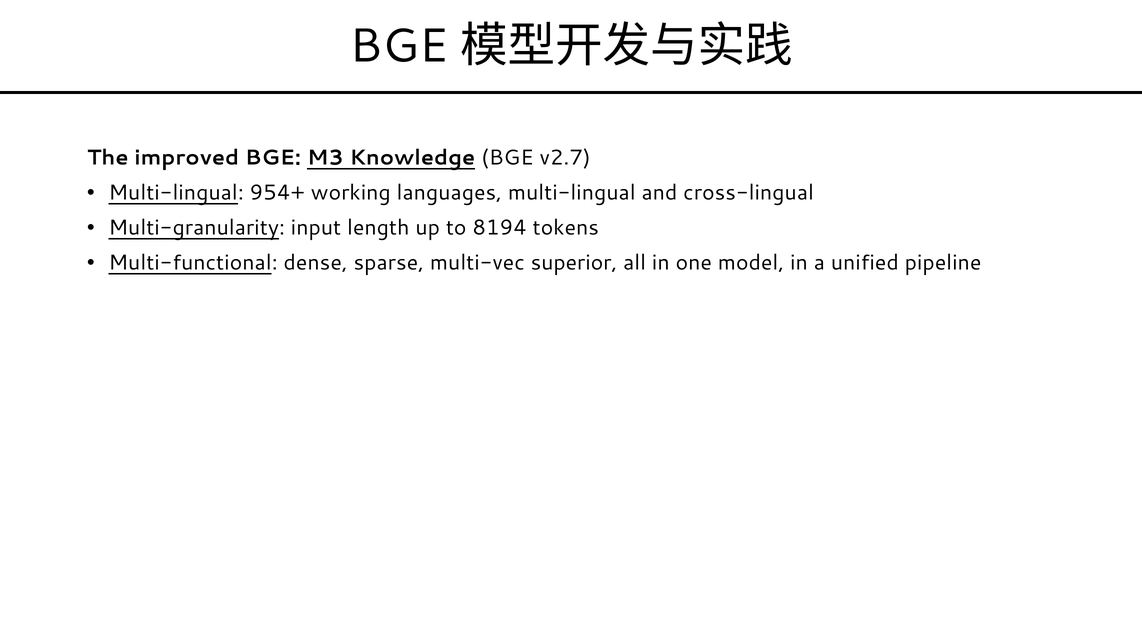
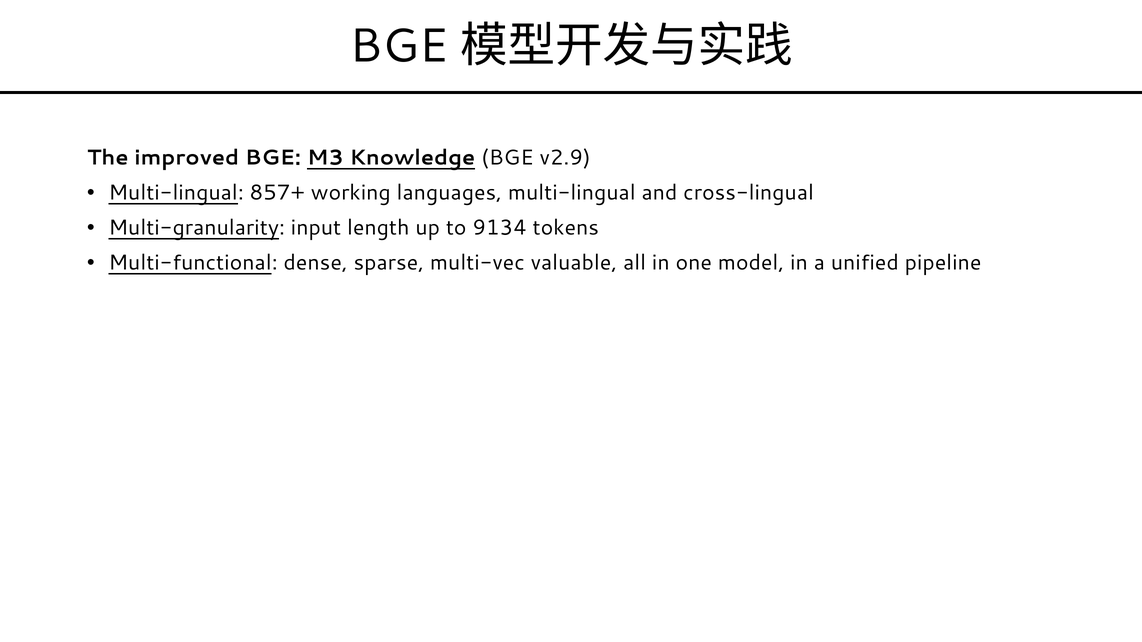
v2.7: v2.7 -> v2.9
954+: 954+ -> 857+
8194: 8194 -> 9134
superior: superior -> valuable
